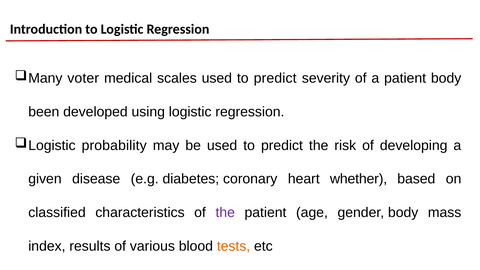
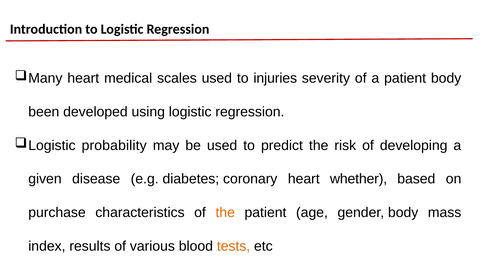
voter at (83, 78): voter -> heart
scales used to predict: predict -> injuries
classified: classified -> purchase
the at (225, 213) colour: purple -> orange
